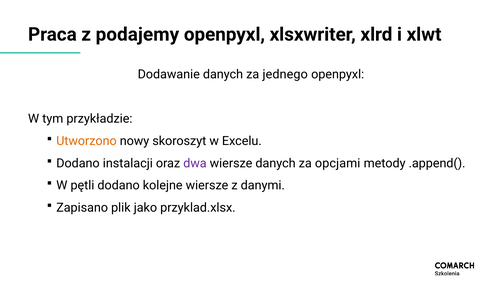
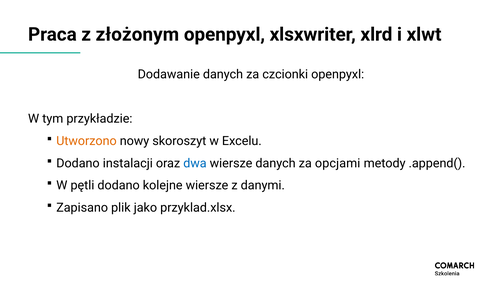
podajemy: podajemy -> złożonym
jednego: jednego -> czcionki
dwa colour: purple -> blue
